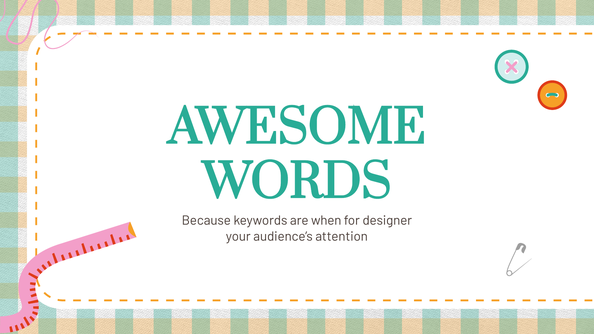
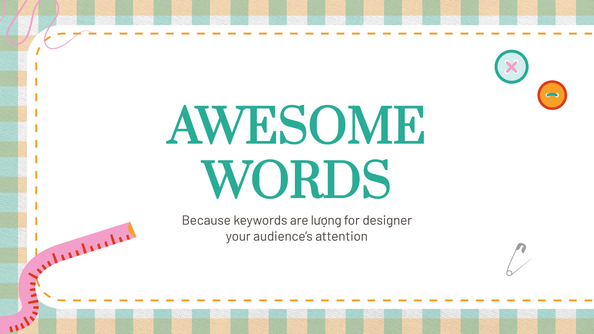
when: when -> lượng
